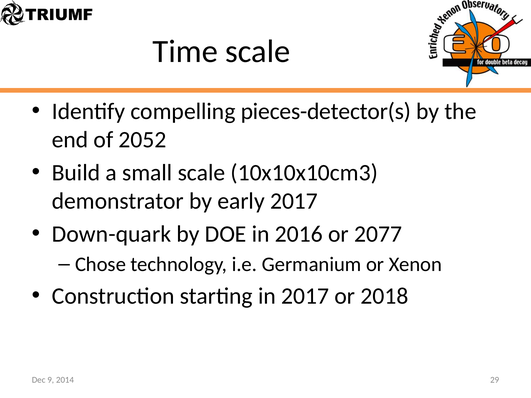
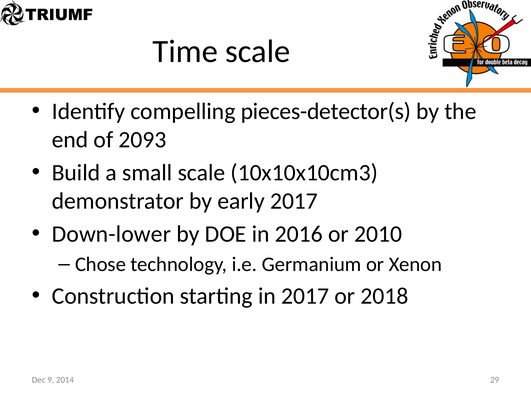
2052: 2052 -> 2093
Down-quark: Down-quark -> Down-lower
2077: 2077 -> 2010
